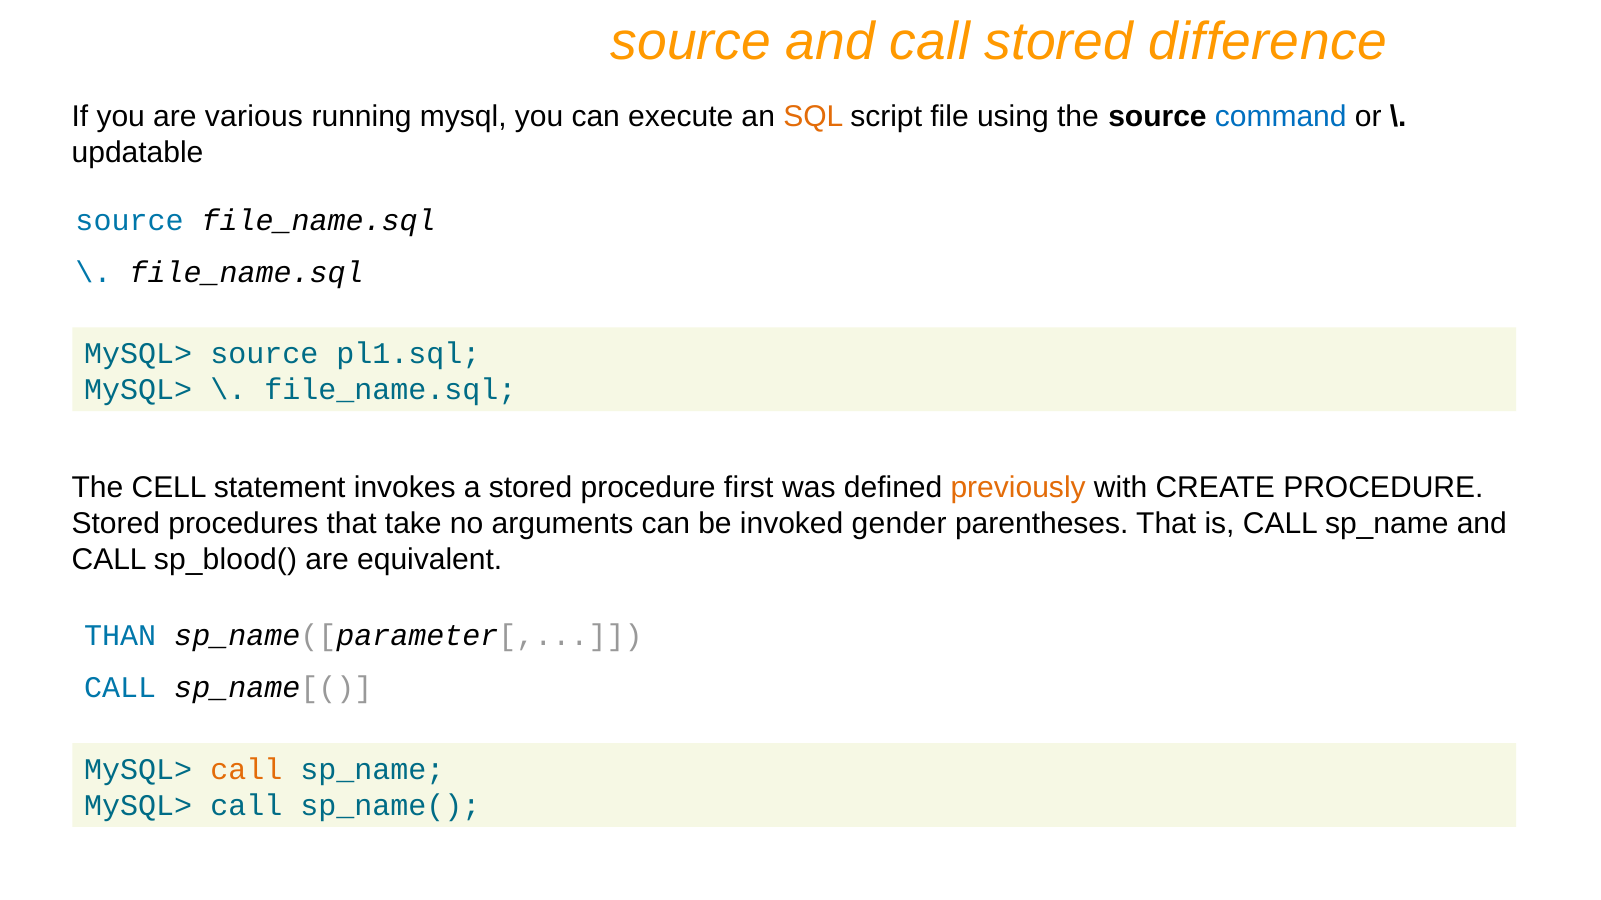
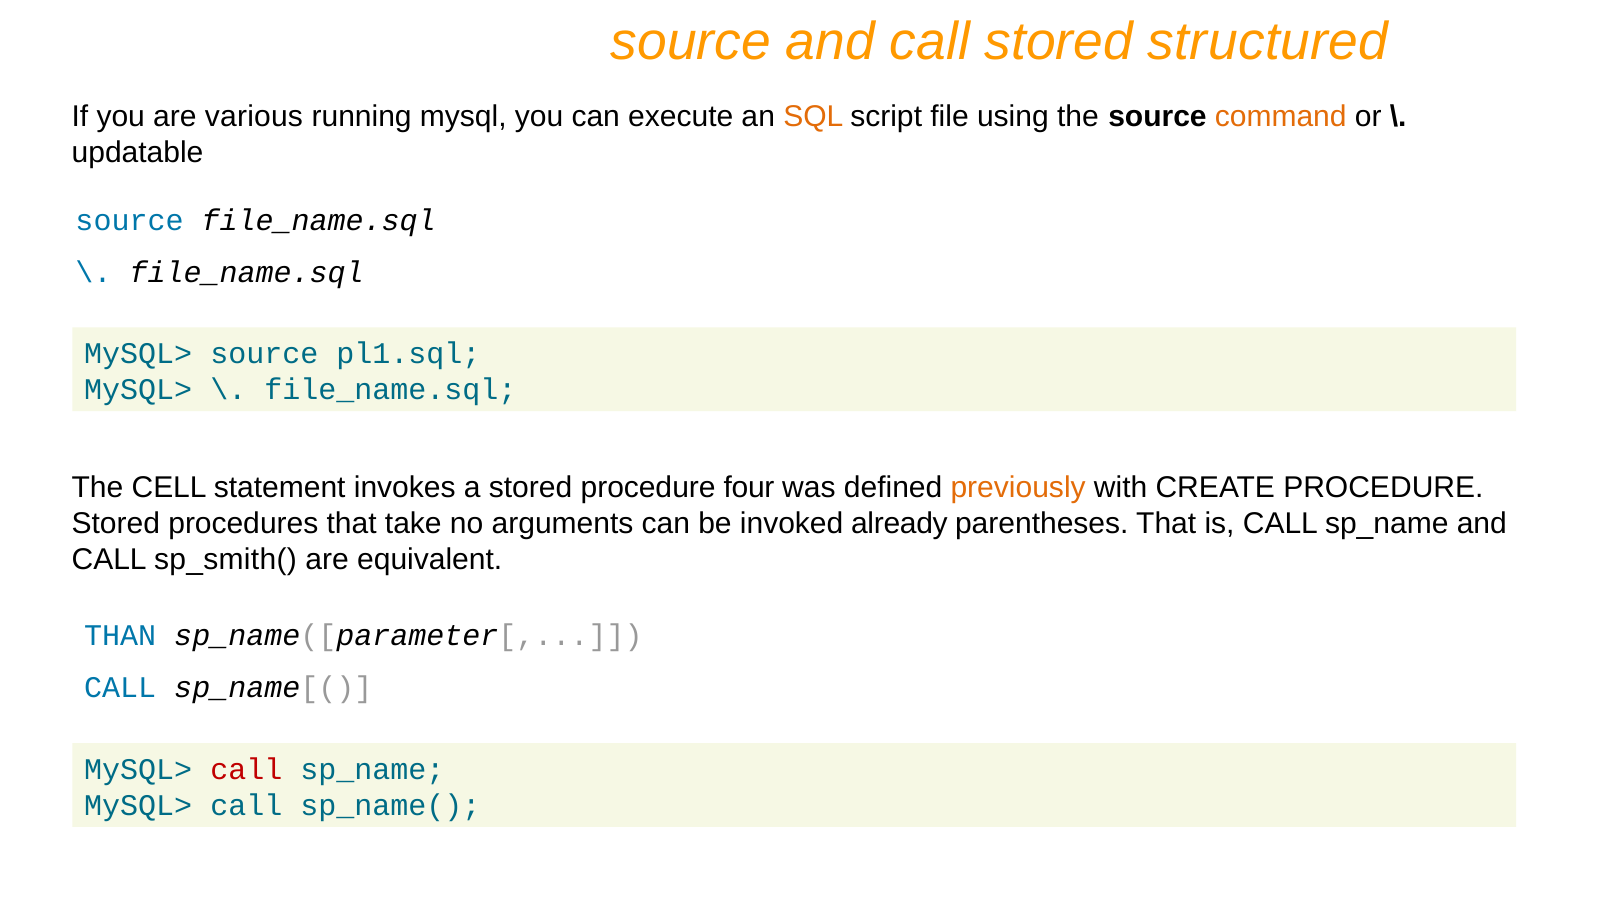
difference: difference -> structured
command colour: blue -> orange
first: first -> four
gender: gender -> already
sp_blood(: sp_blood( -> sp_smith(
call at (246, 770) colour: orange -> red
